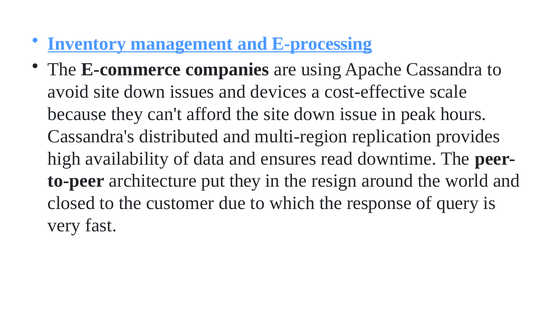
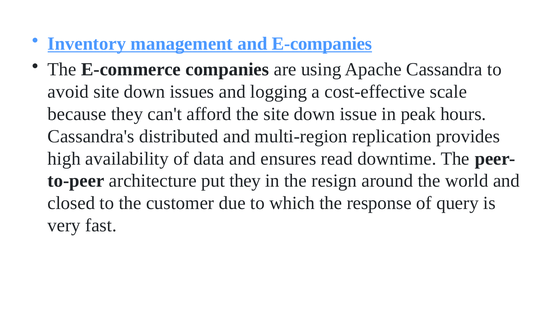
E-processing: E-processing -> E-companies
devices: devices -> logging
